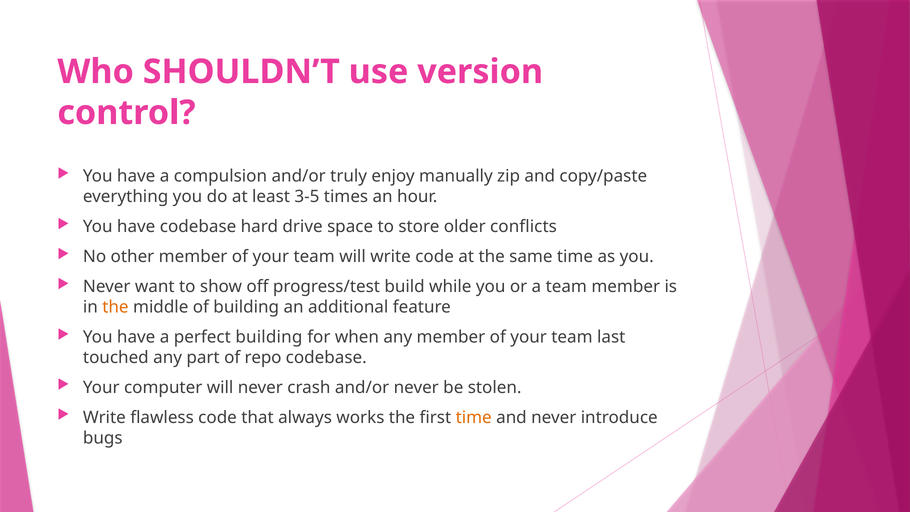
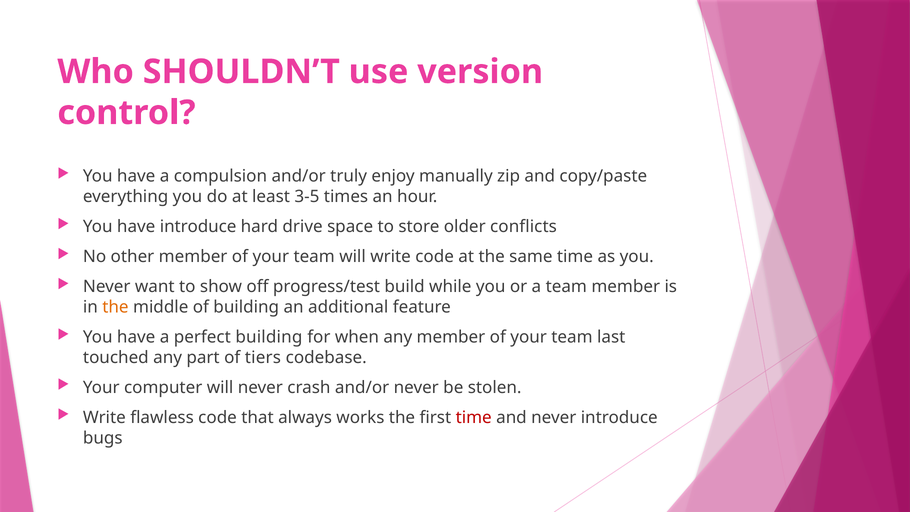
have codebase: codebase -> introduce
repo: repo -> tiers
time at (474, 417) colour: orange -> red
